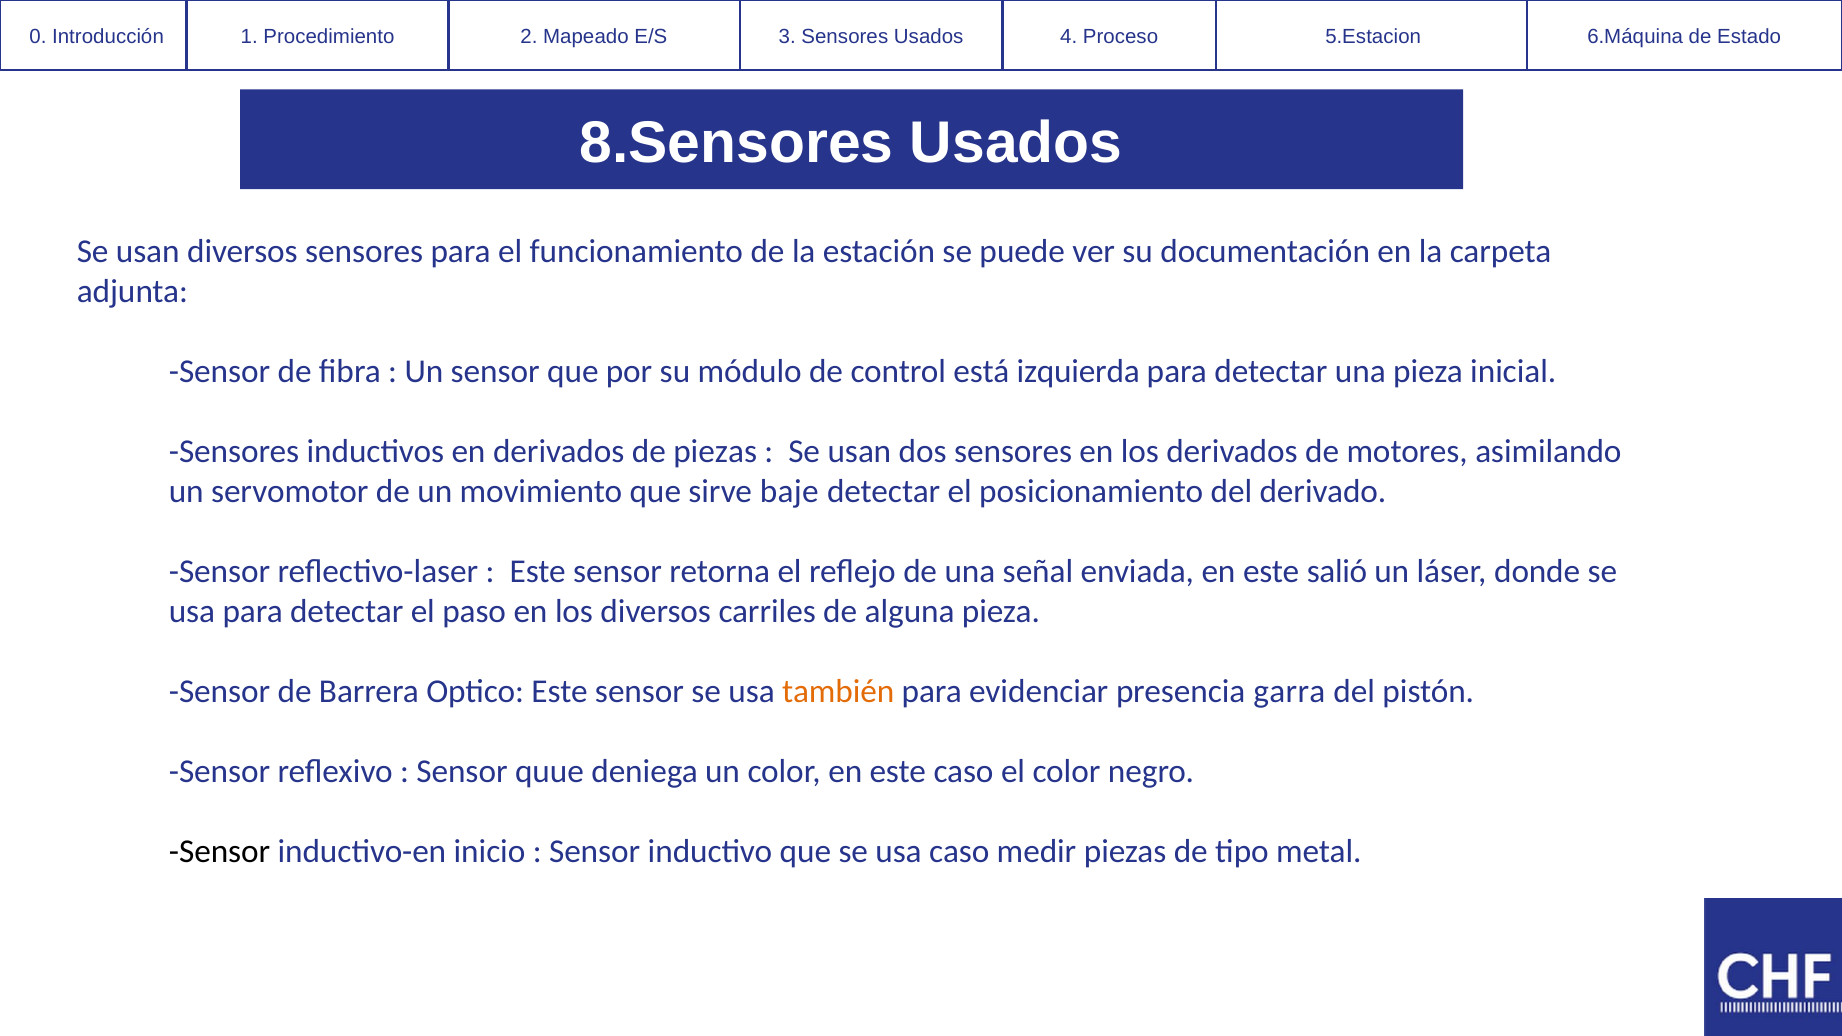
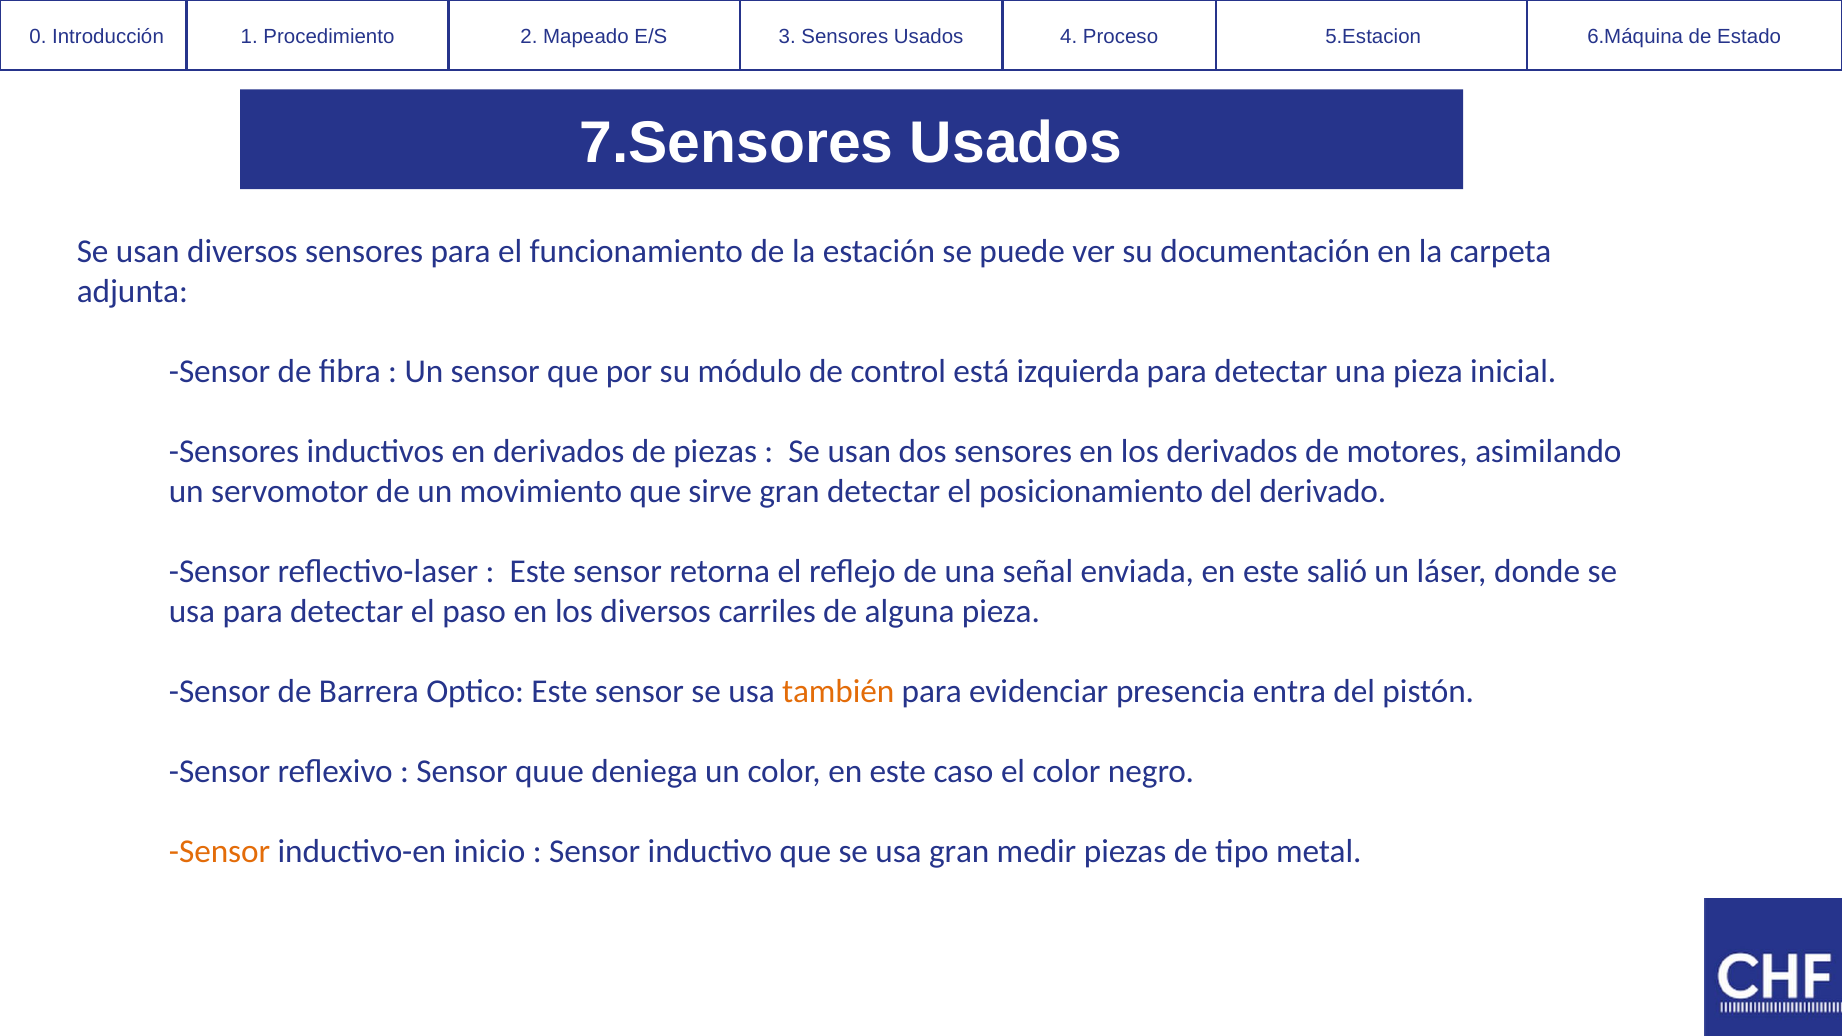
8.Sensores: 8.Sensores -> 7.Sensores
sirve baje: baje -> gran
garra: garra -> entra
Sensor at (220, 851) colour: black -> orange
usa caso: caso -> gran
